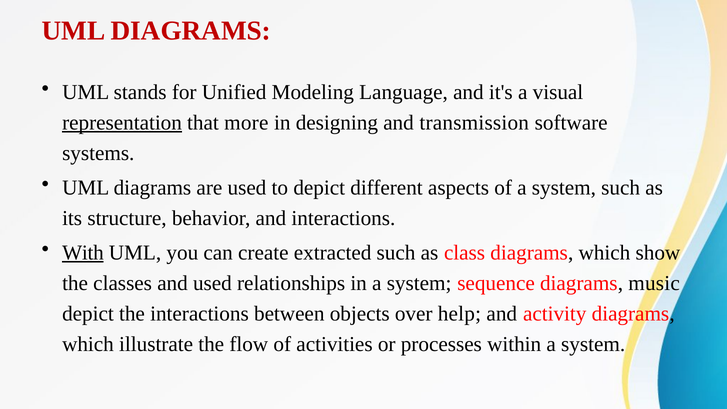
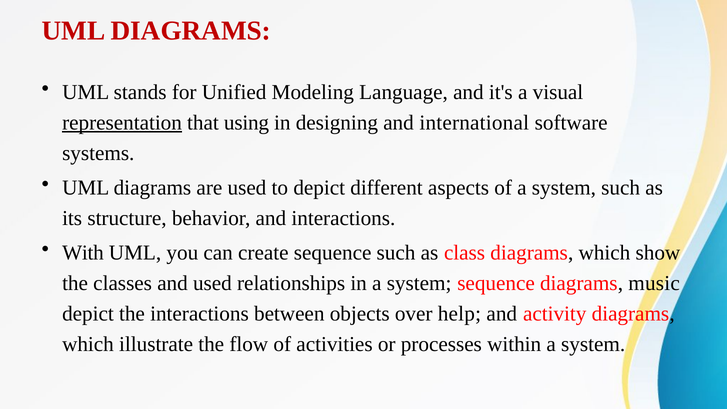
more: more -> using
transmission: transmission -> international
With underline: present -> none
create extracted: extracted -> sequence
